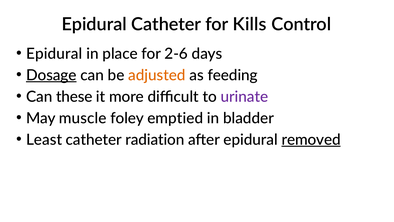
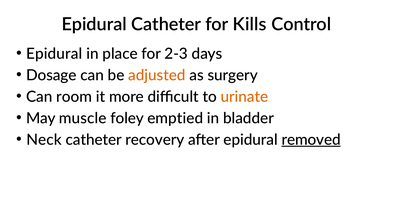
2-6: 2-6 -> 2-3
Dosage underline: present -> none
feeding: feeding -> surgery
these: these -> room
urinate colour: purple -> orange
Least: Least -> Neck
radiation: radiation -> recovery
